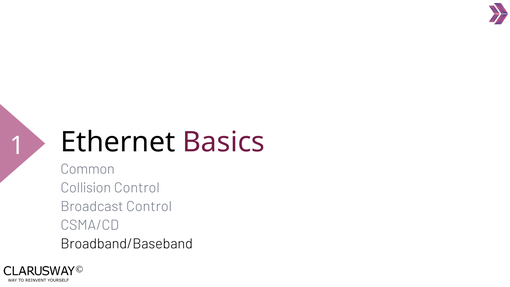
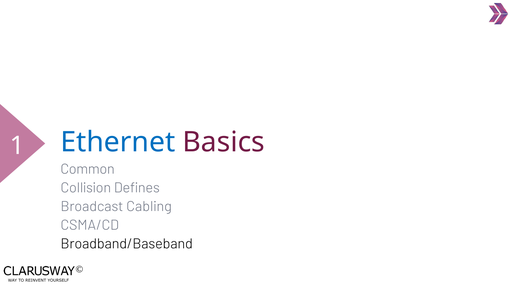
Ethernet colour: black -> blue
Collision Control: Control -> Defines
Broadcast Control: Control -> Cabling
